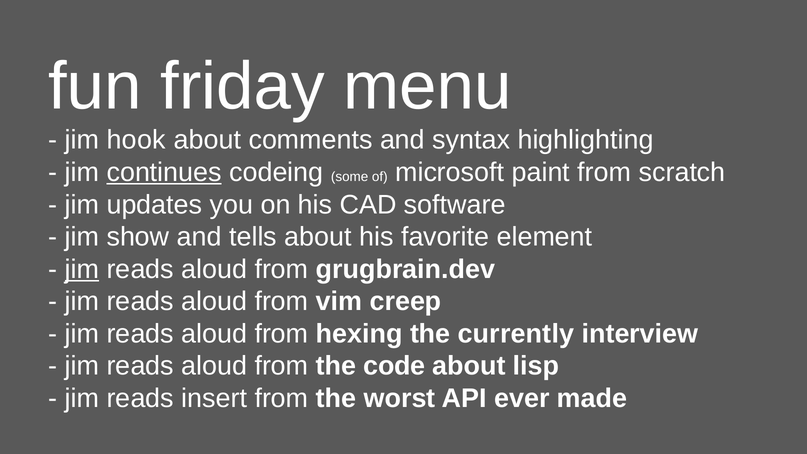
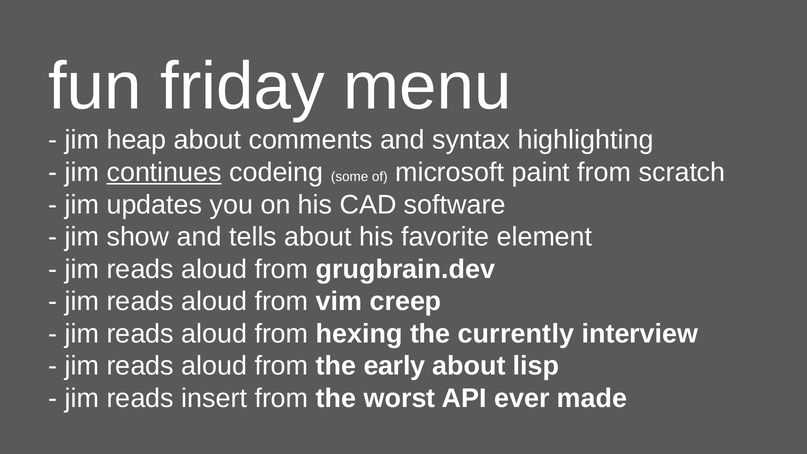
hook: hook -> heap
jim at (82, 269) underline: present -> none
code: code -> early
